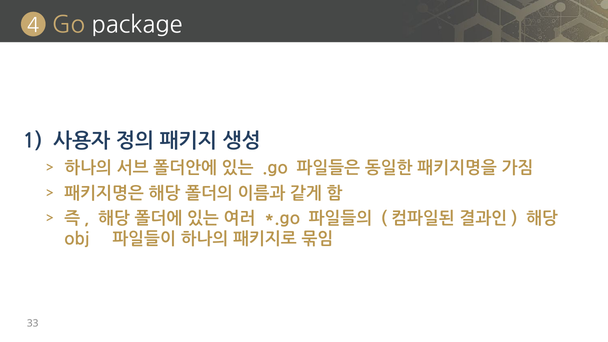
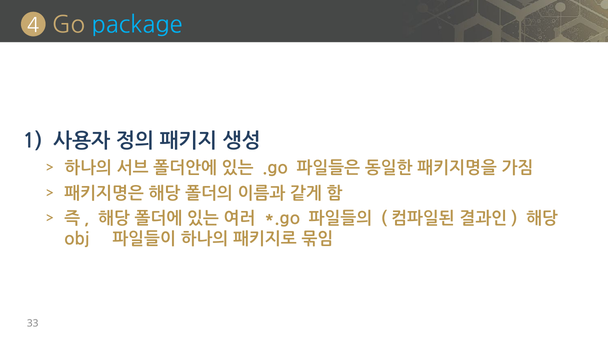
package colour: white -> light blue
